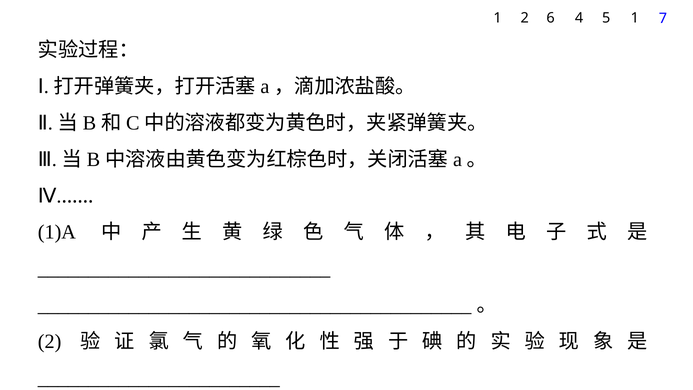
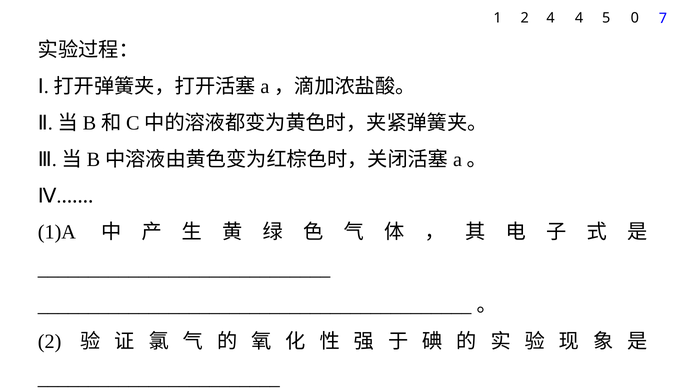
2 6: 6 -> 4
5 1: 1 -> 0
